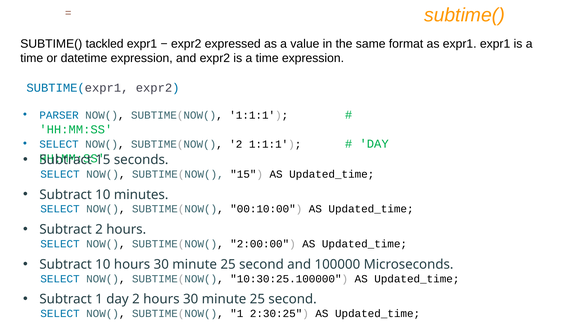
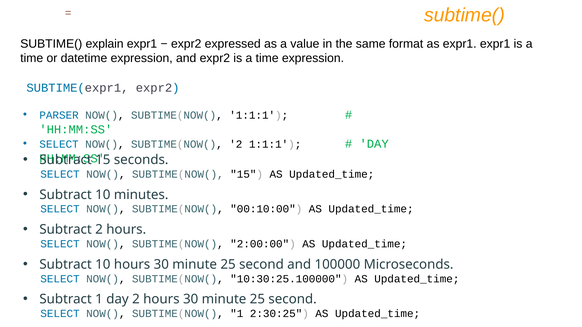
tackled: tackled -> explain
